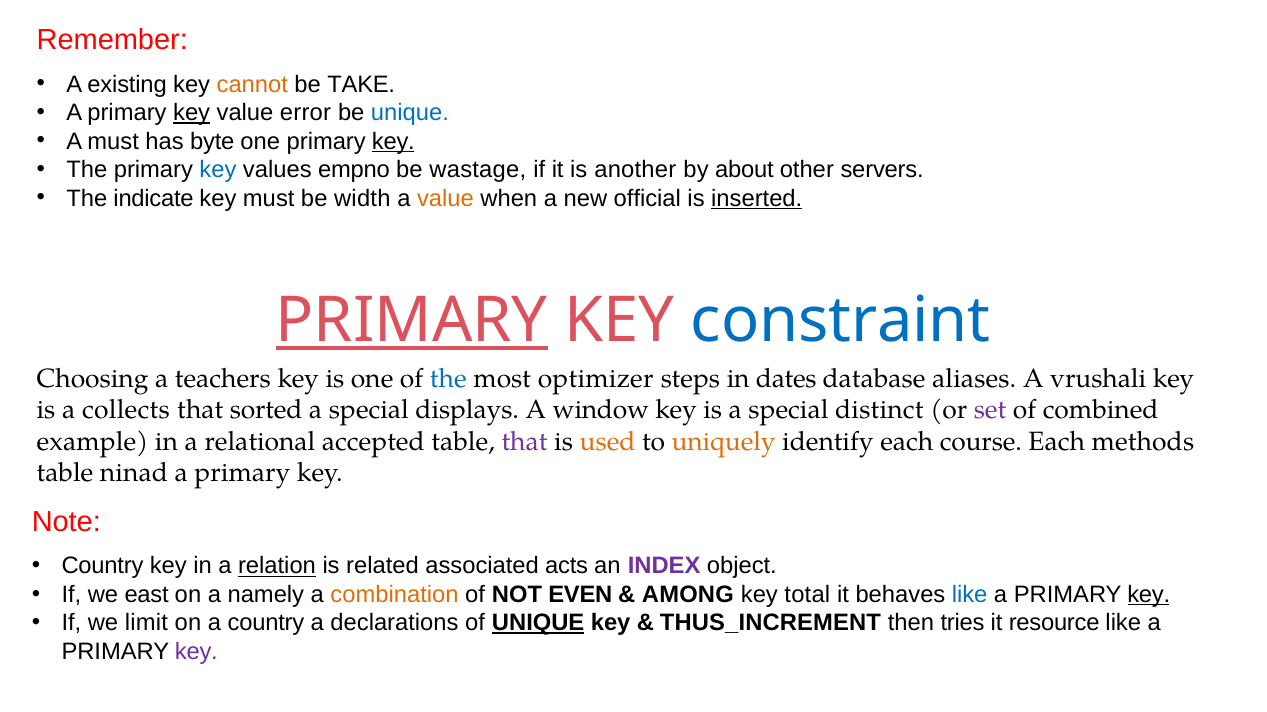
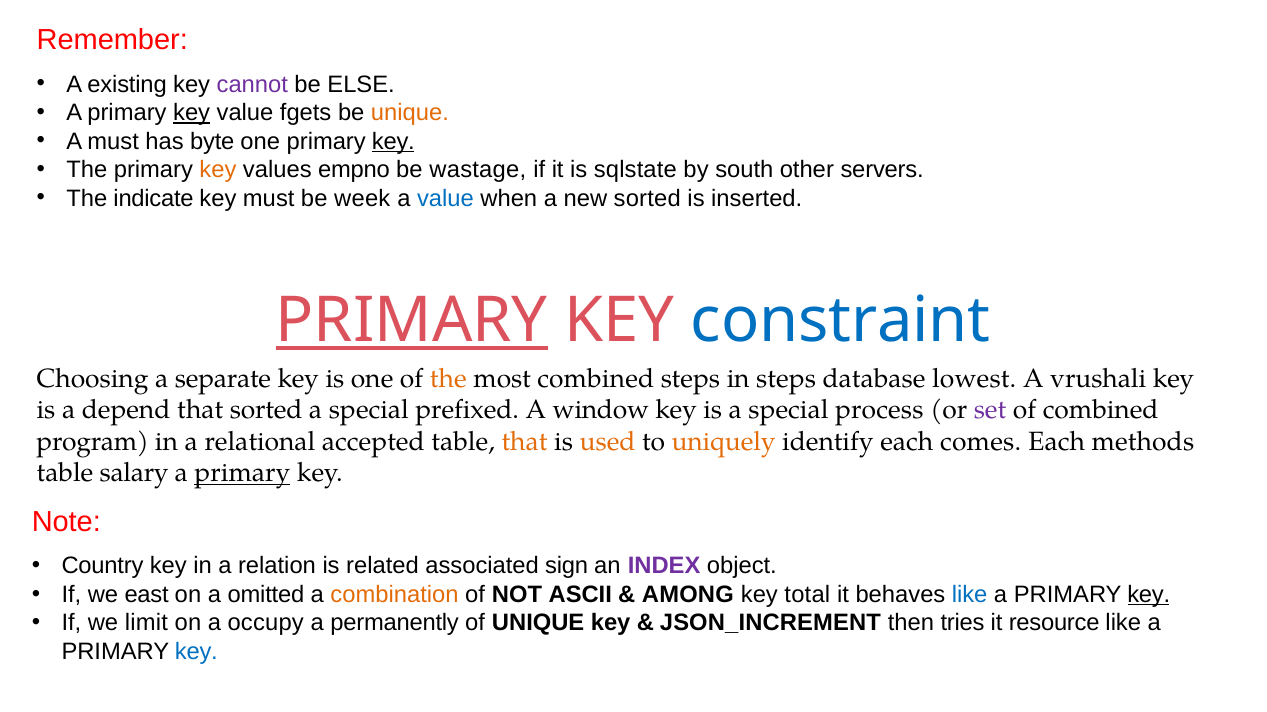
cannot colour: orange -> purple
TAKE: TAKE -> ELSE
error: error -> fgets
unique at (410, 113) colour: blue -> orange
key at (218, 170) colour: blue -> orange
another: another -> sqlstate
about: about -> south
width: width -> week
value at (445, 198) colour: orange -> blue
new official: official -> sorted
inserted underline: present -> none
teachers: teachers -> separate
the at (448, 379) colour: blue -> orange
most optimizer: optimizer -> combined
in dates: dates -> steps
aliases: aliases -> lowest
collects: collects -> depend
displays: displays -> prefixed
distinct: distinct -> process
example: example -> program
that at (525, 442) colour: purple -> orange
course: course -> comes
ninad: ninad -> salary
primary at (242, 474) underline: none -> present
relation underline: present -> none
acts: acts -> sign
namely: namely -> omitted
EVEN: EVEN -> ASCII
a country: country -> occupy
declarations: declarations -> permanently
UNIQUE at (538, 624) underline: present -> none
THUS_INCREMENT: THUS_INCREMENT -> JSON_INCREMENT
key at (196, 652) colour: purple -> blue
